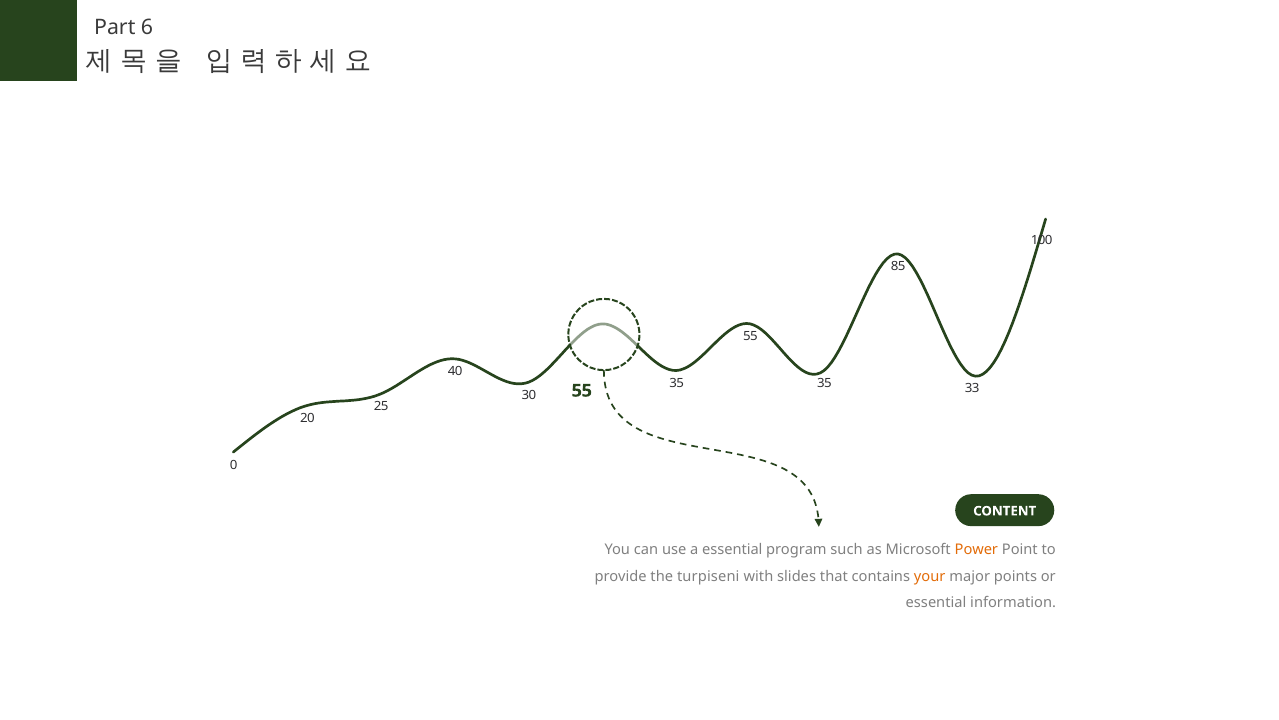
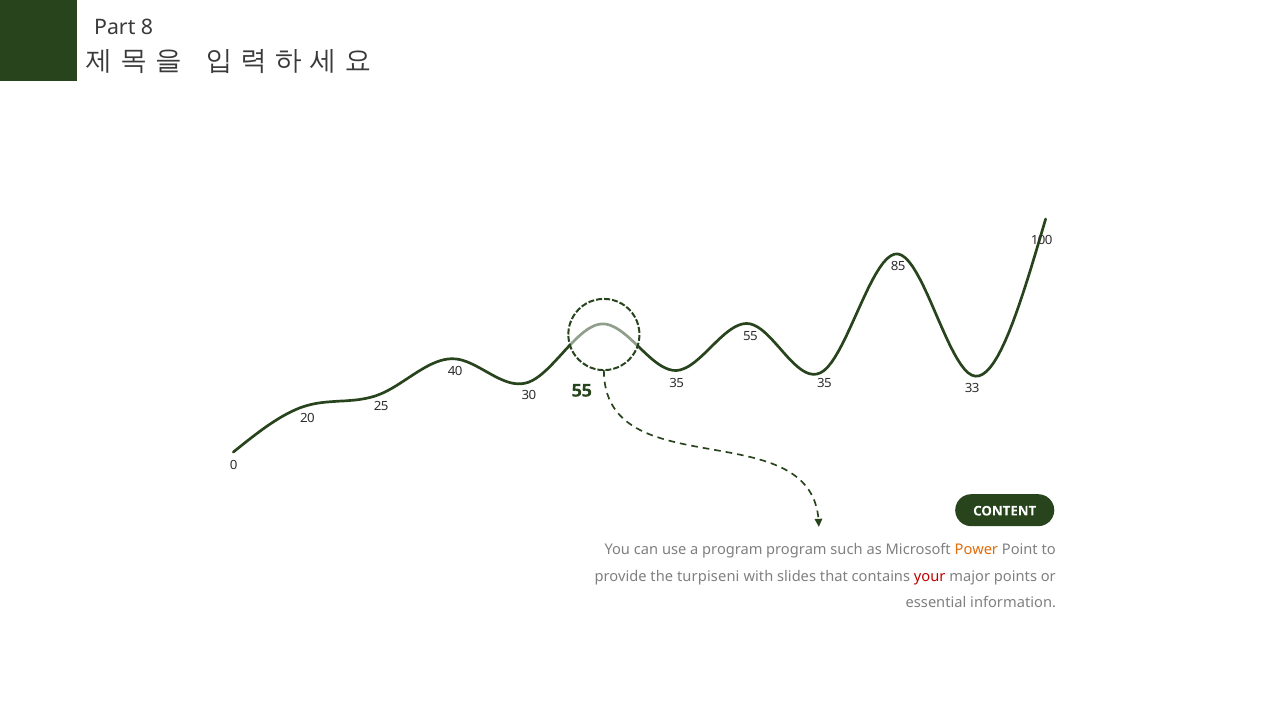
6: 6 -> 8
a essential: essential -> program
your colour: orange -> red
